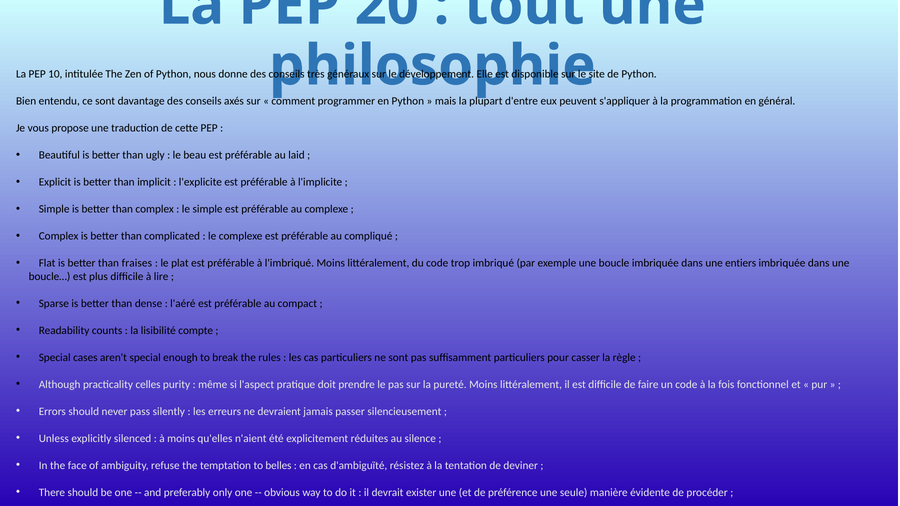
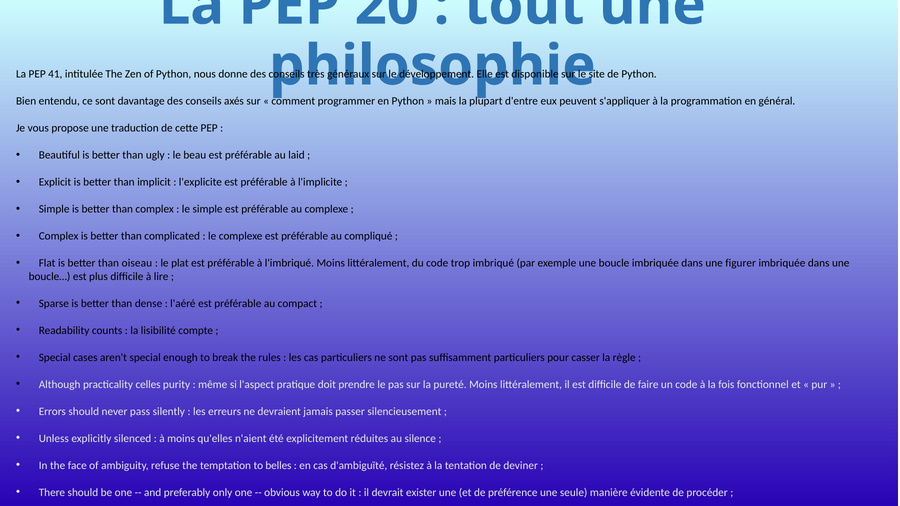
10: 10 -> 41
fraises: fraises -> oiseau
entiers: entiers -> figurer
